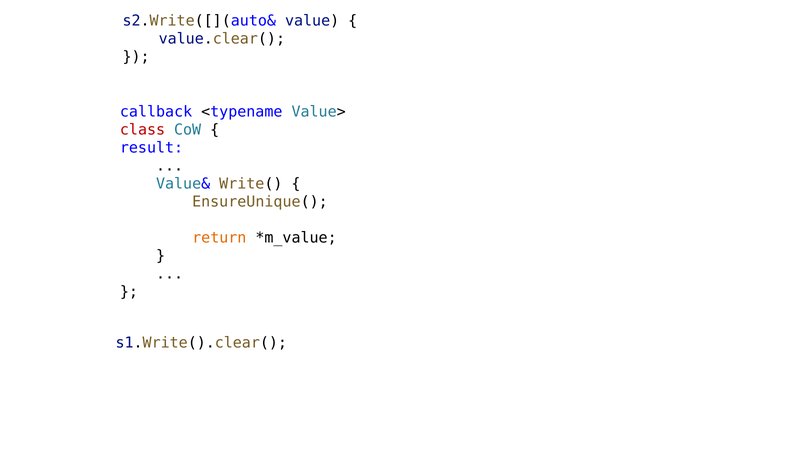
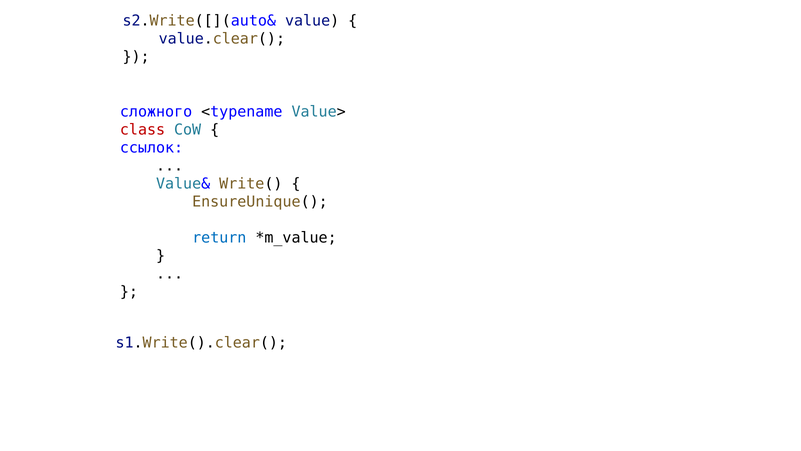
callback: callback -> сложного
result: result -> ссылок
return colour: orange -> blue
